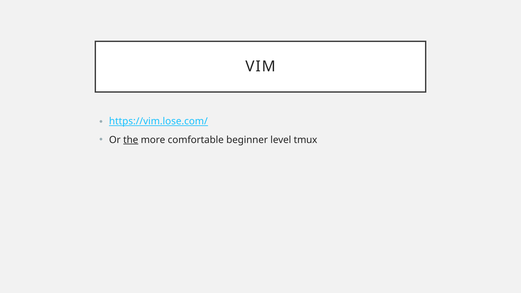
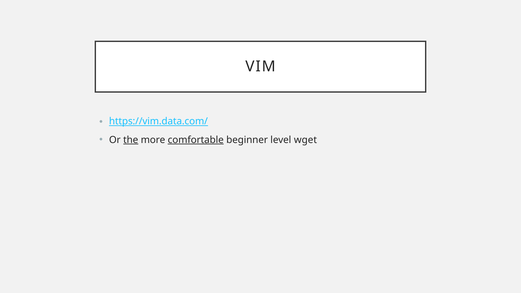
https://vim.lose.com/: https://vim.lose.com/ -> https://vim.data.com/
comfortable underline: none -> present
tmux: tmux -> wget
